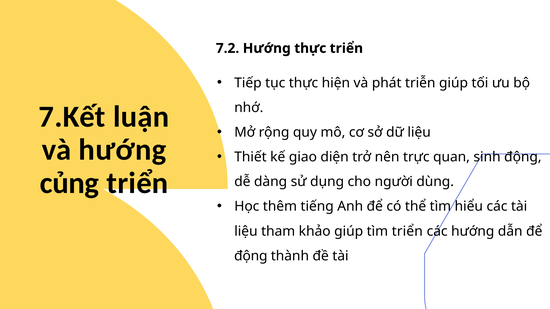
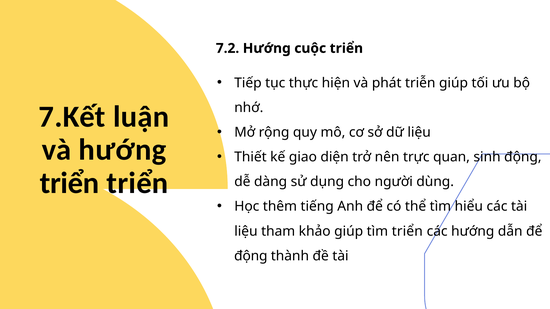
Hướng thực: thực -> cuộc
củng at (69, 183): củng -> triển
